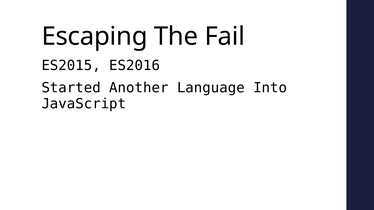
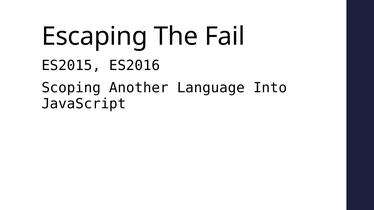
Started: Started -> Scoping
